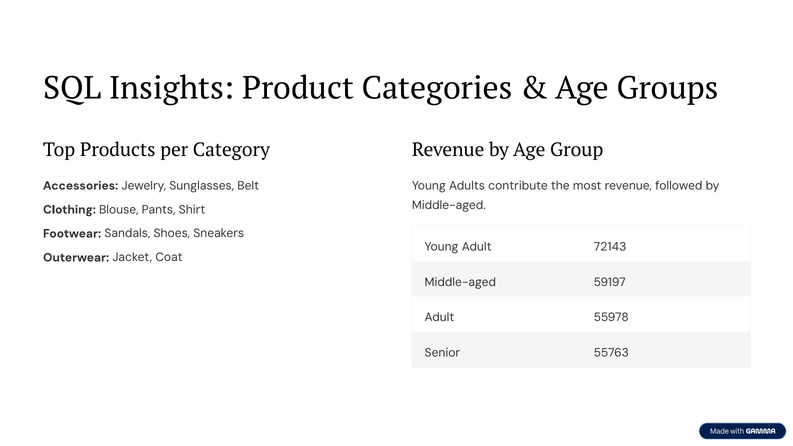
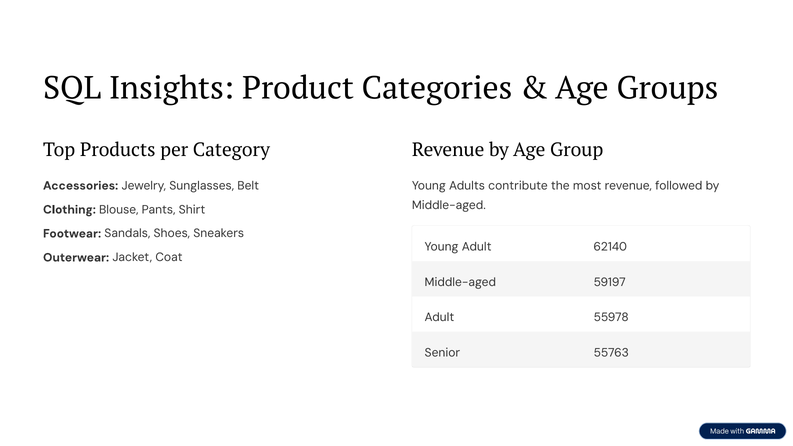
72143: 72143 -> 62140
